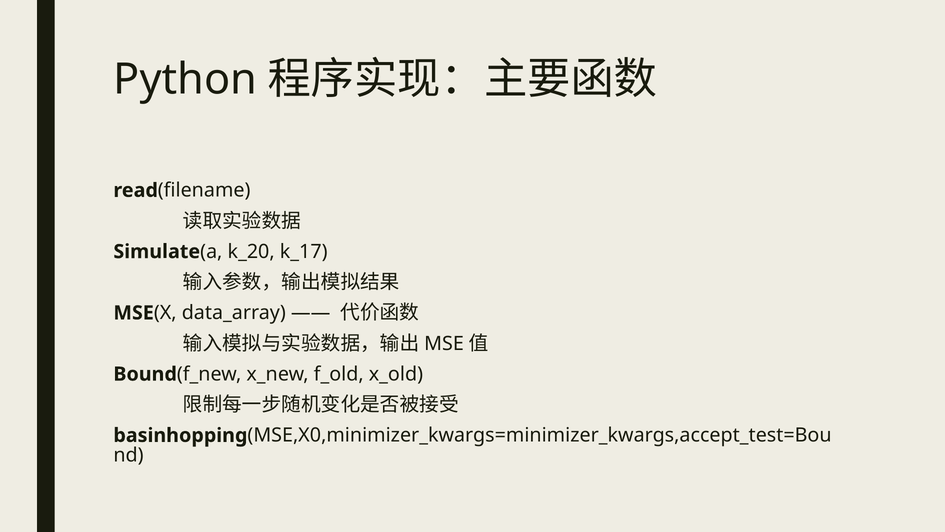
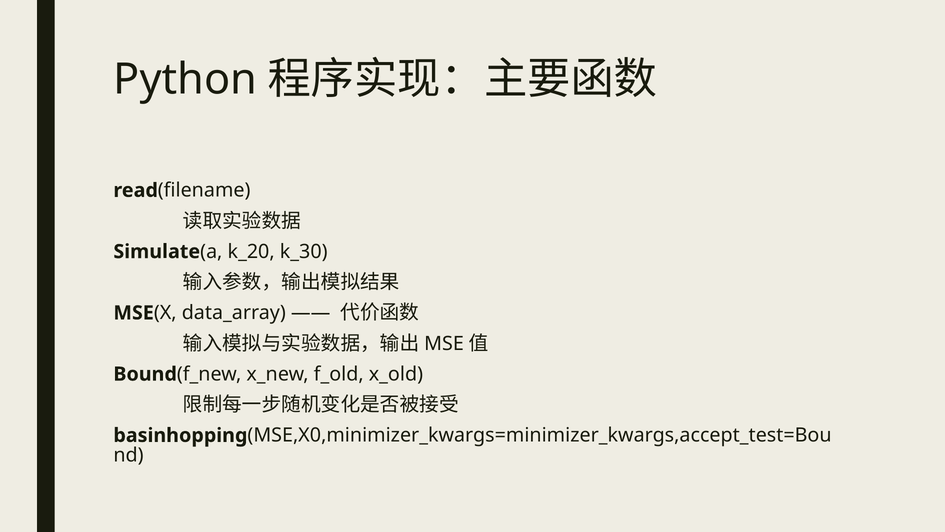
k_17: k_17 -> k_30
